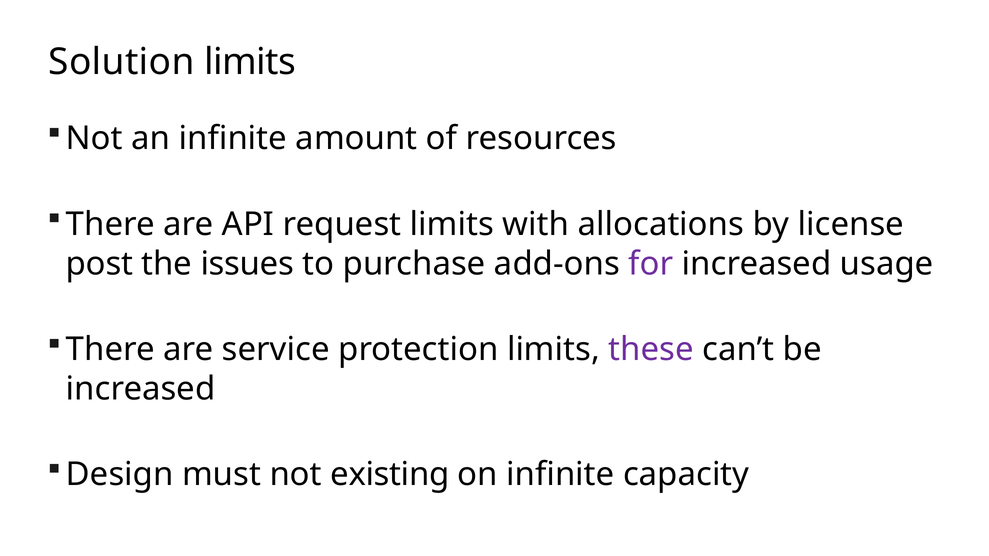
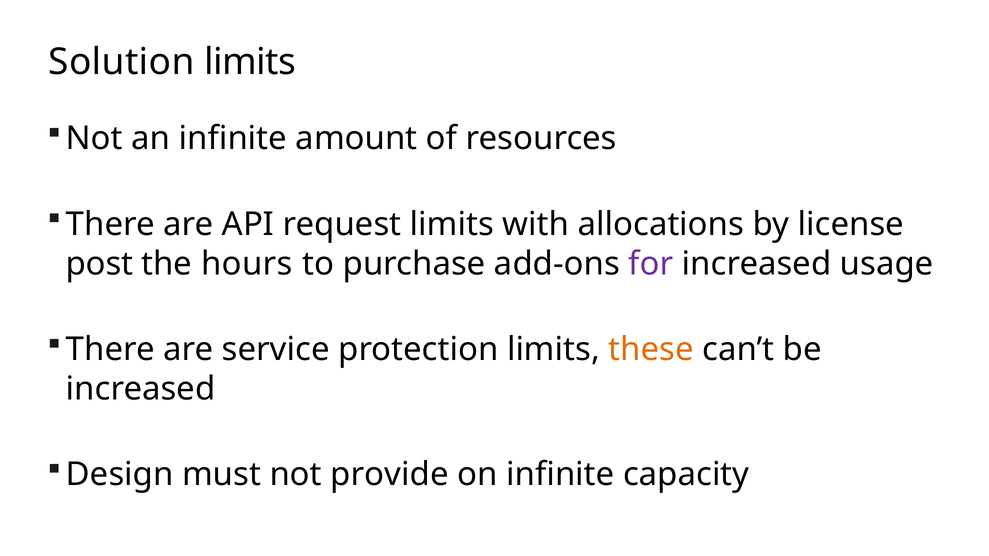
issues: issues -> hours
these colour: purple -> orange
existing: existing -> provide
